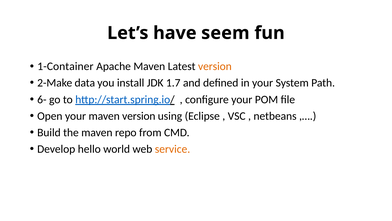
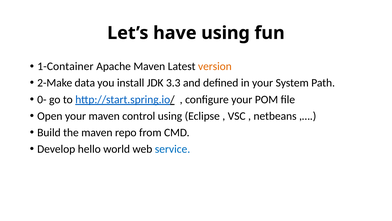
have seem: seem -> using
1.7: 1.7 -> 3.3
6-: 6- -> 0-
maven version: version -> control
service colour: orange -> blue
